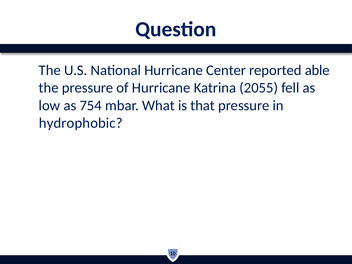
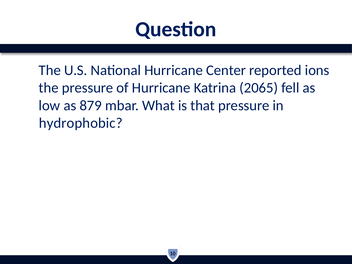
able: able -> ions
2055: 2055 -> 2065
754: 754 -> 879
